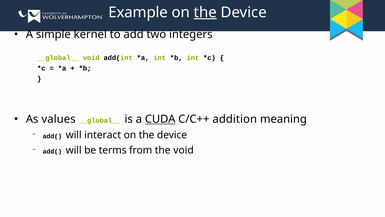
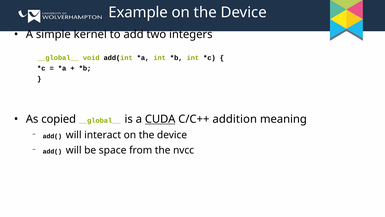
the at (205, 12) underline: present -> none
values: values -> copied
terms: terms -> space
the void: void -> nvcc
